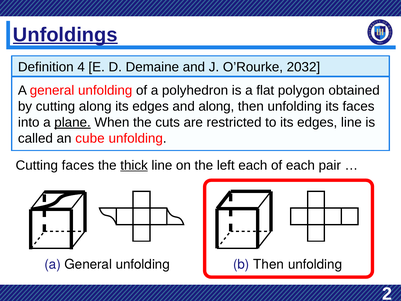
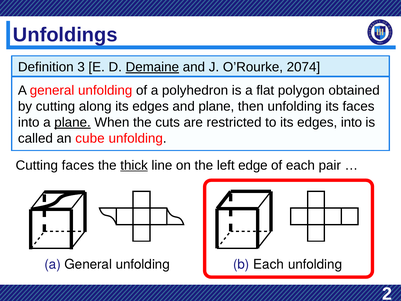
Unfoldings underline: present -> none
4: 4 -> 3
Demaine underline: none -> present
2032: 2032 -> 2074
and along: along -> plane
edges line: line -> into
left each: each -> edge
b Then: Then -> Each
